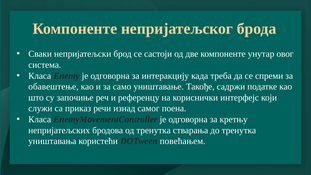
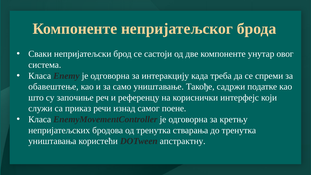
поена: поена -> поене
повећањем: повећањем -> апстрактну
